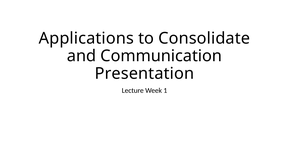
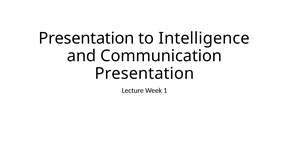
Applications at (86, 38): Applications -> Presentation
Consolidate: Consolidate -> Intelligence
